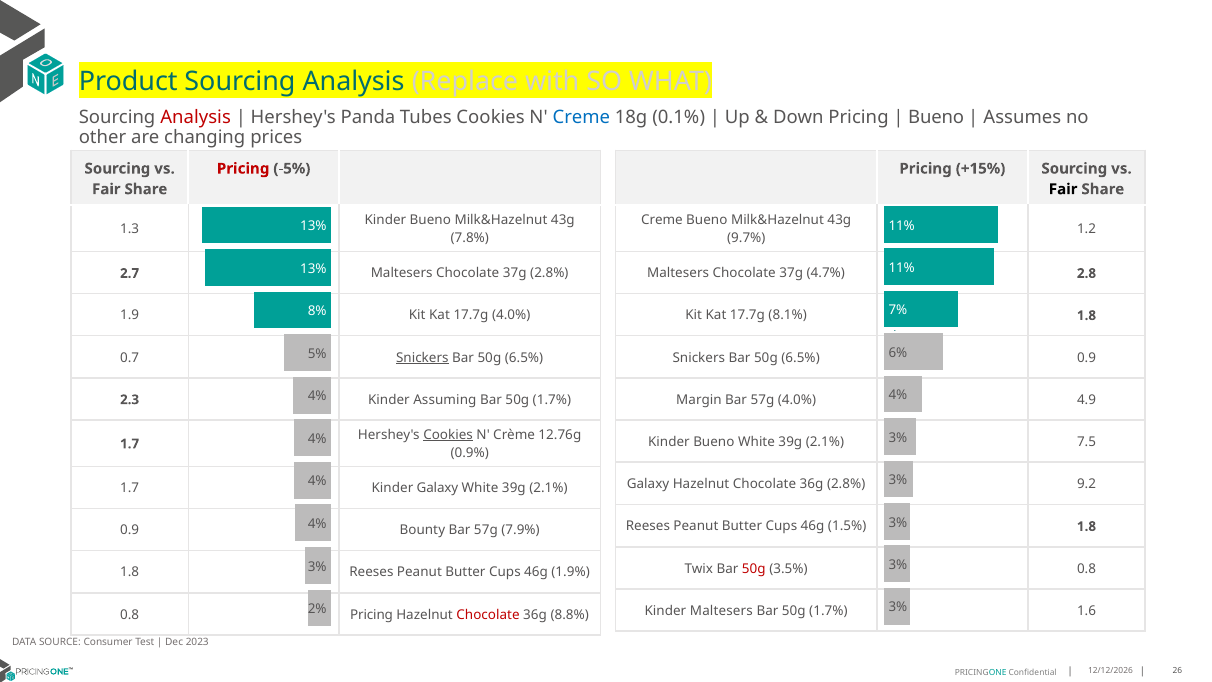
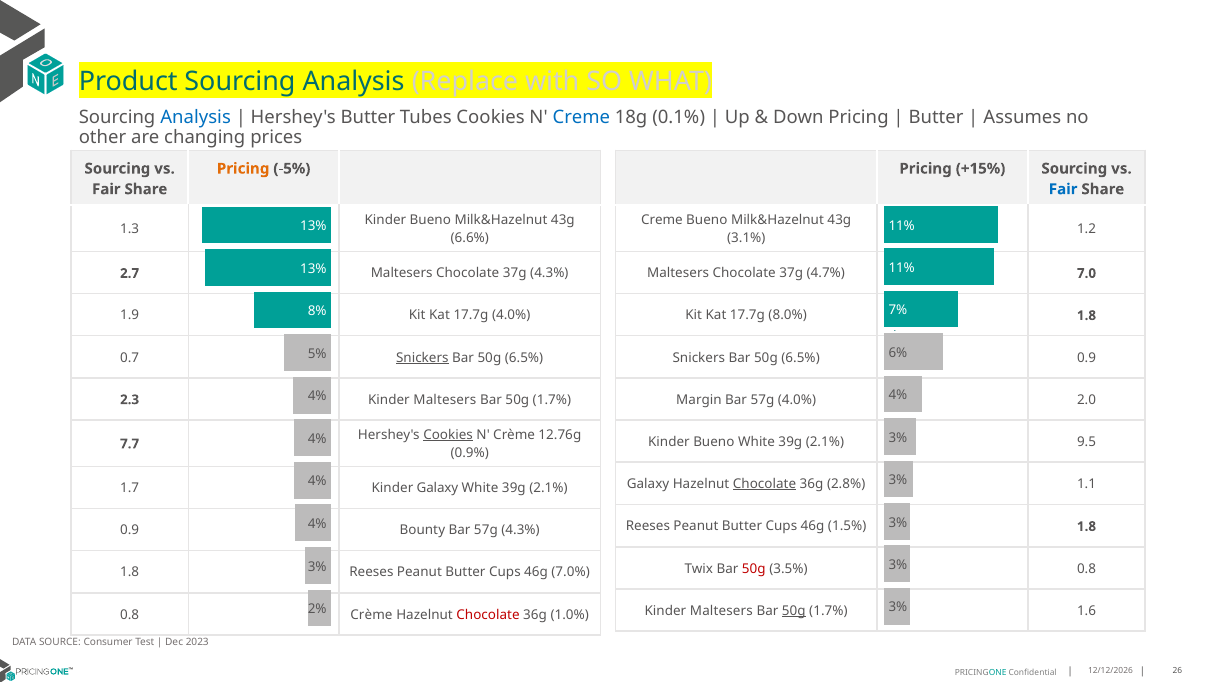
Analysis at (196, 117) colour: red -> blue
Hershey's Panda: Panda -> Butter
Bueno at (936, 117): Bueno -> Butter
Pricing at (243, 169) colour: red -> orange
Fair at (1063, 189) colour: black -> blue
7.8%: 7.8% -> 6.6%
9.7%: 9.7% -> 3.1%
2.8: 2.8 -> 7.0
37g 2.8%: 2.8% -> 4.3%
8.1%: 8.1% -> 8.0%
4.9: 4.9 -> 2.0
2.3 Kinder Assuming: Assuming -> Maltesers
7.5: 7.5 -> 9.5
1.7 at (130, 444): 1.7 -> 7.7
Chocolate at (765, 484) underline: none -> present
9.2: 9.2 -> 1.1
57g 7.9%: 7.9% -> 4.3%
1.9%: 1.9% -> 7.0%
50g at (794, 611) underline: none -> present
0.8 Pricing: Pricing -> Crème
8.8%: 8.8% -> 1.0%
